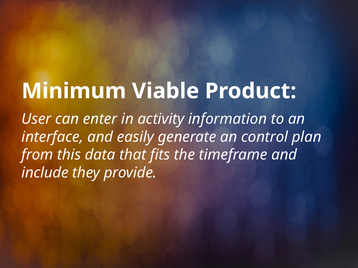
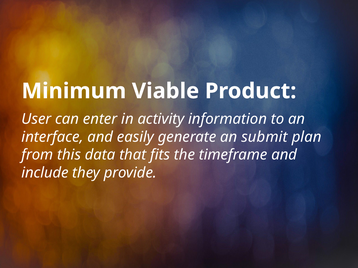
control: control -> submit
